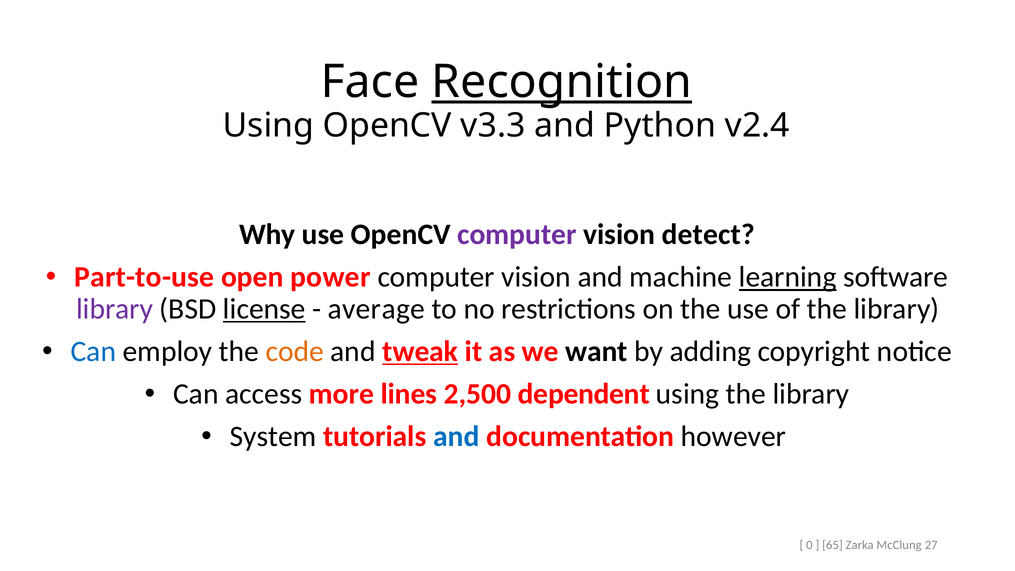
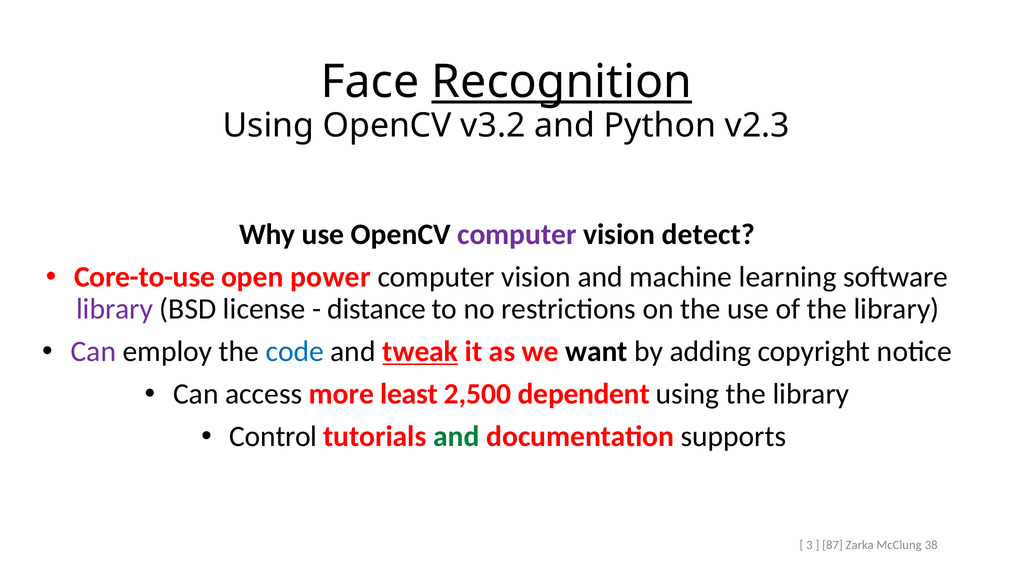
v3.3: v3.3 -> v3.2
v2.4: v2.4 -> v2.3
Part-to-use: Part-to-use -> Core-to-use
learning underline: present -> none
license underline: present -> none
average: average -> distance
Can at (93, 352) colour: blue -> purple
code colour: orange -> blue
lines: lines -> least
System: System -> Control
and at (456, 437) colour: blue -> green
however: however -> supports
0: 0 -> 3
65: 65 -> 87
27: 27 -> 38
